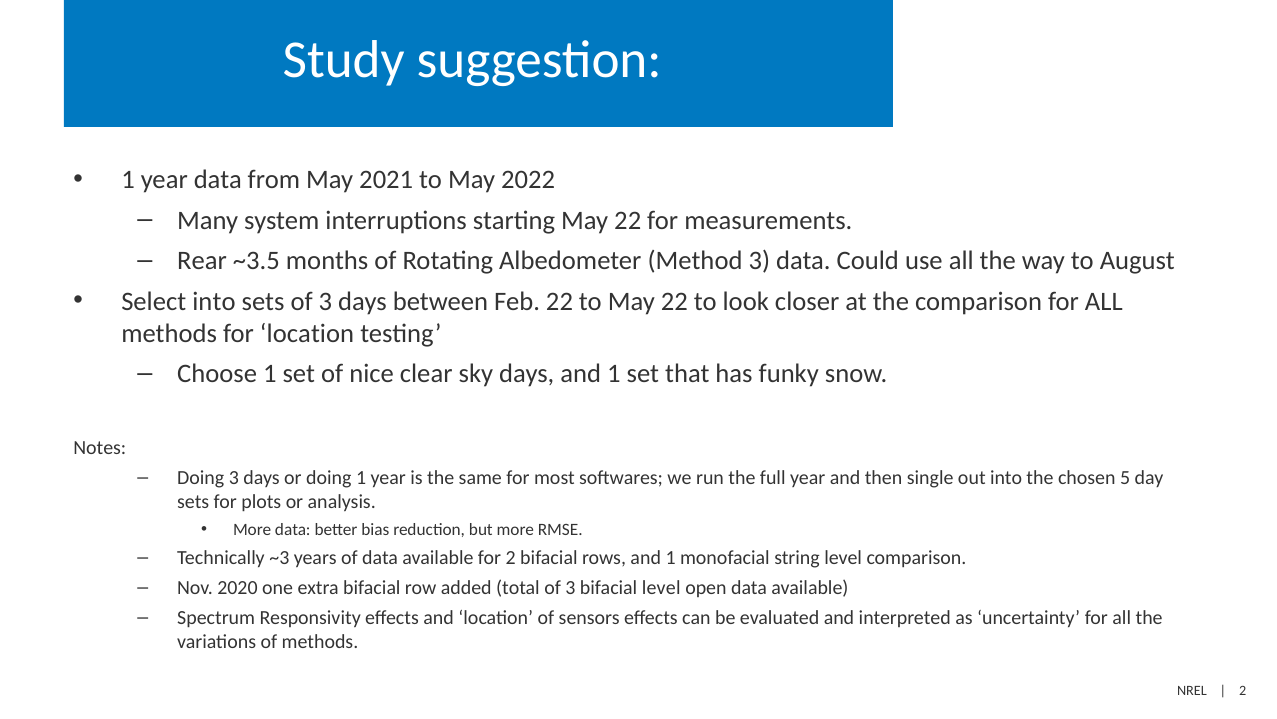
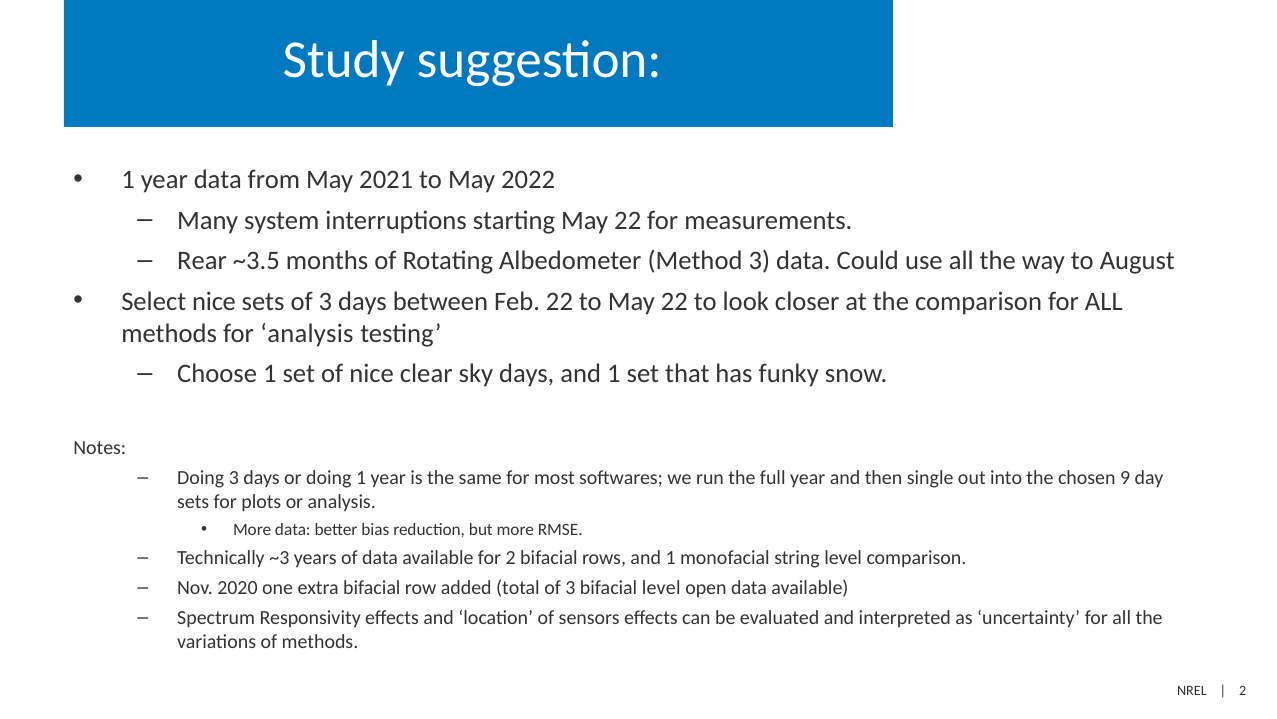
Select into: into -> nice
for location: location -> analysis
5: 5 -> 9
